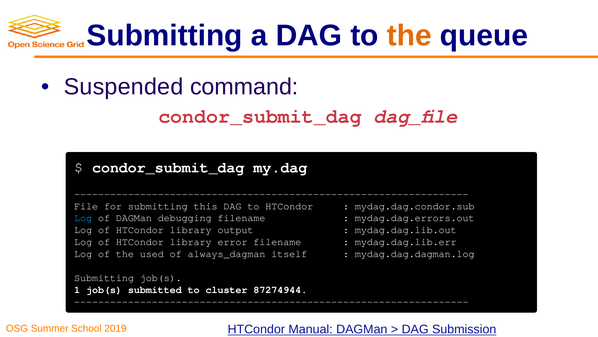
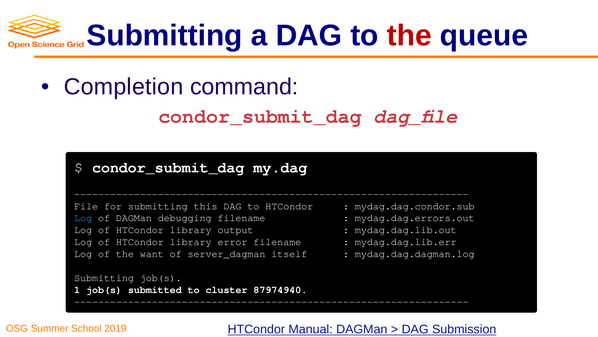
the at (409, 36) colour: orange -> red
Suspended: Suspended -> Completion
used: used -> want
always_dagman: always_dagman -> server_dagman
87274944: 87274944 -> 87974940
